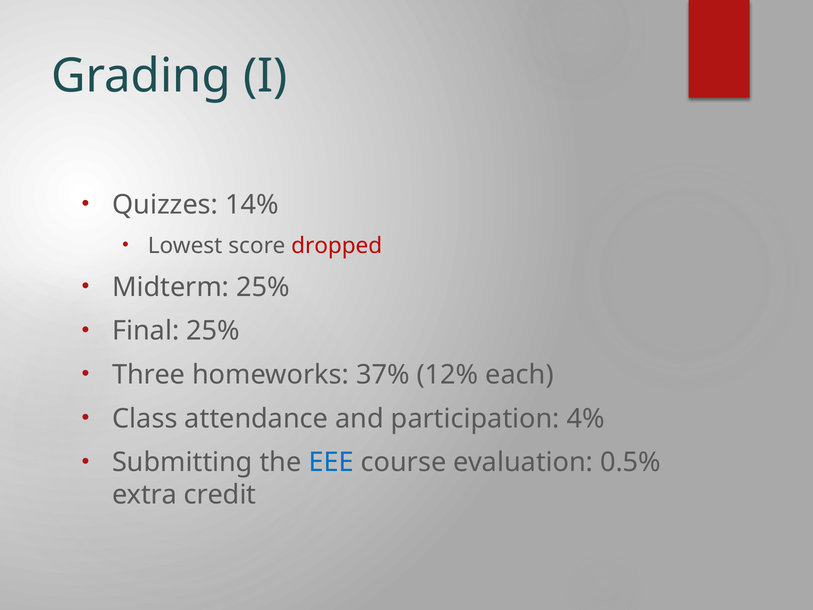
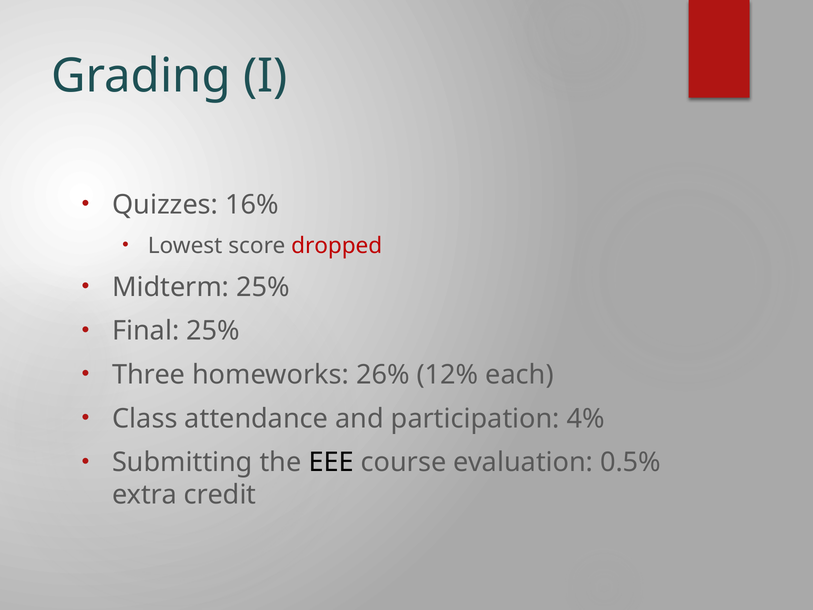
14%: 14% -> 16%
37%: 37% -> 26%
EEE colour: blue -> black
